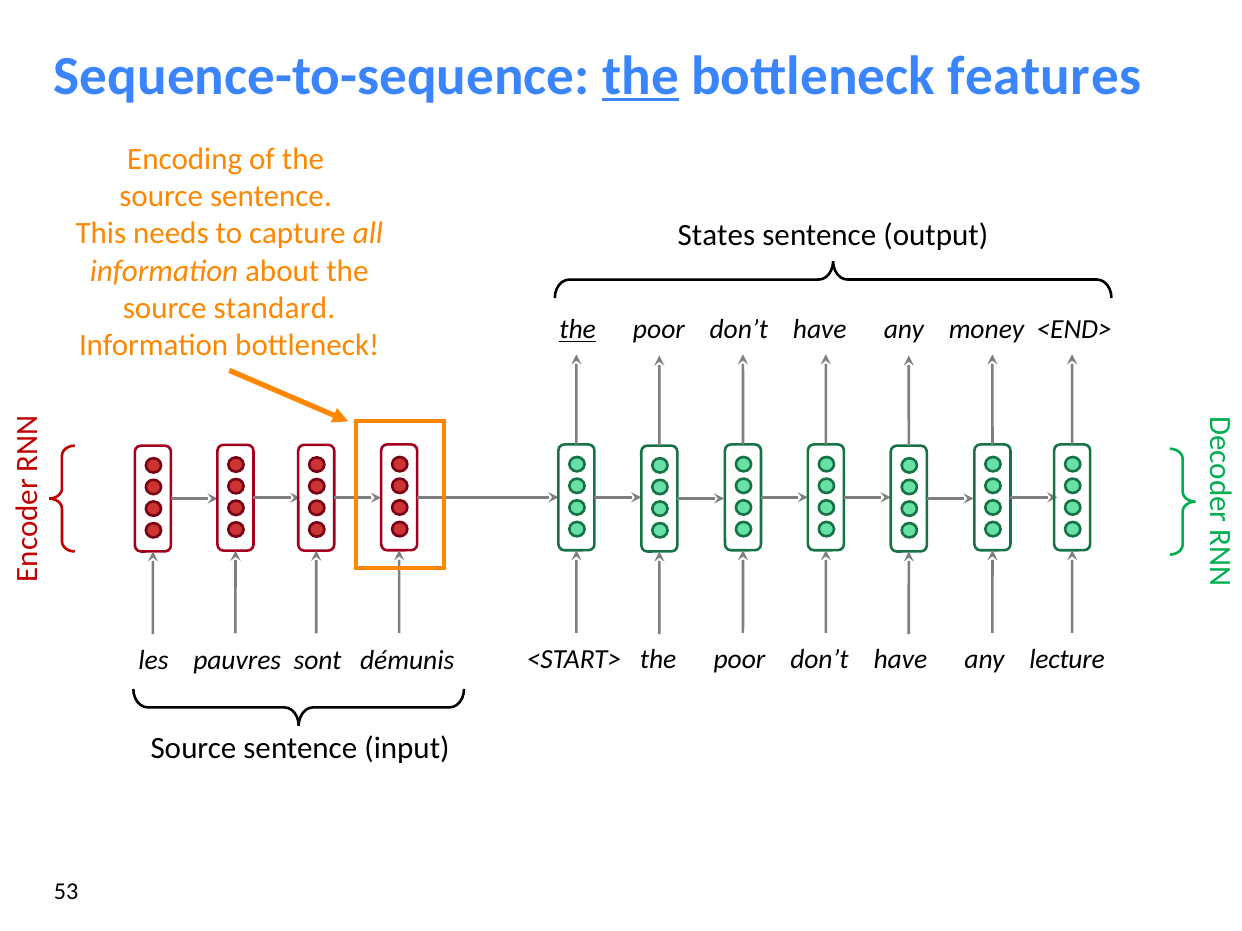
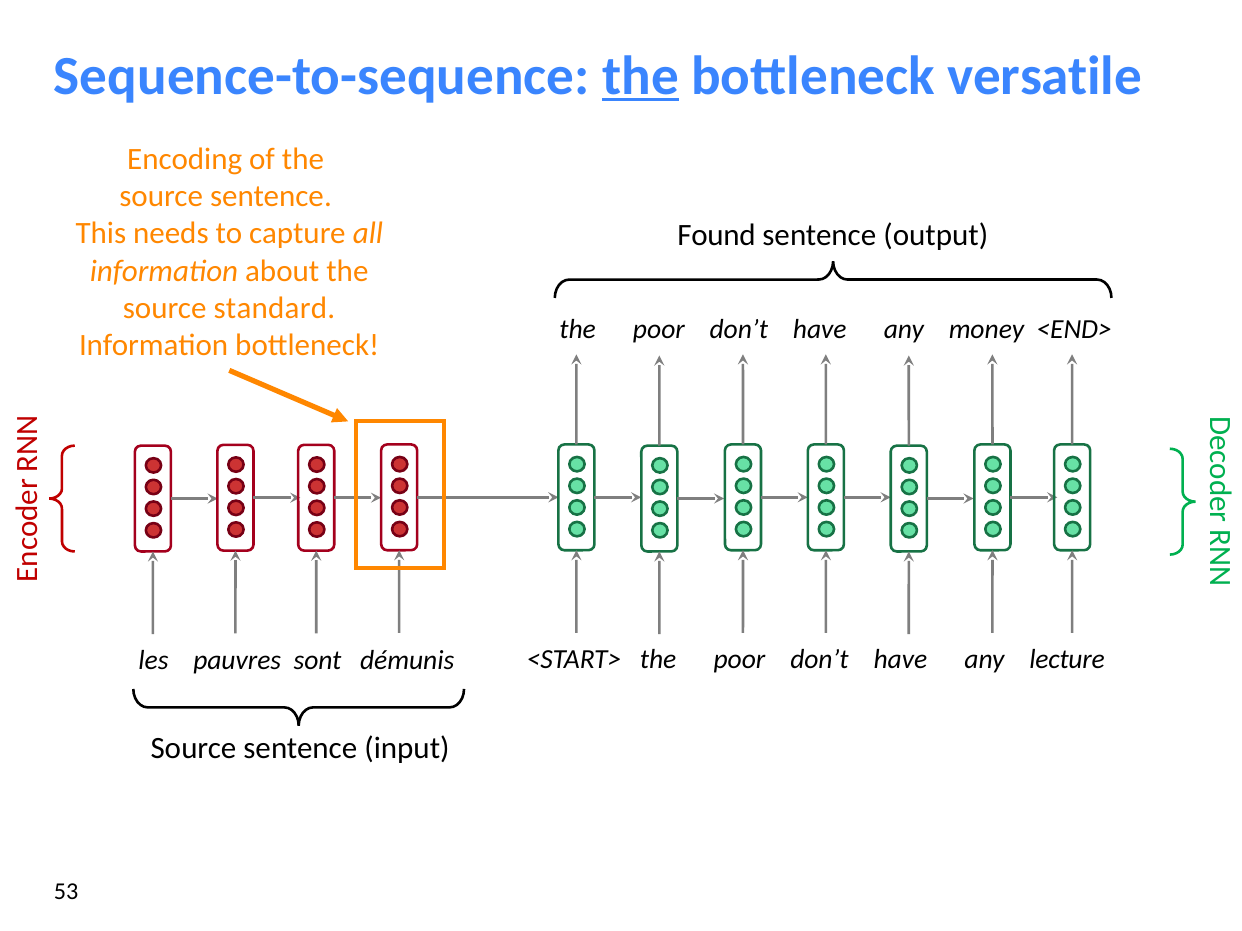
features: features -> versatile
States: States -> Found
the at (578, 330) underline: present -> none
